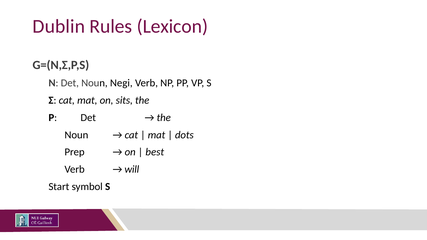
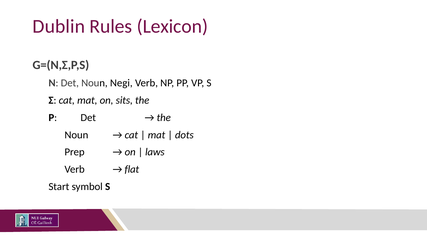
best: best -> laws
will: will -> flat
